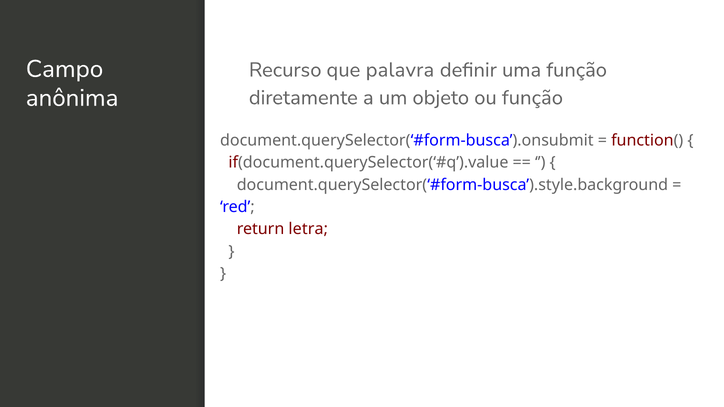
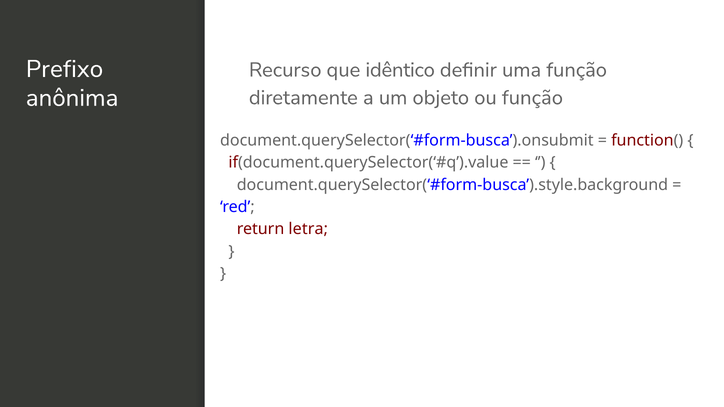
Campo: Campo -> Prefixo
palavra: palavra -> idêntico
